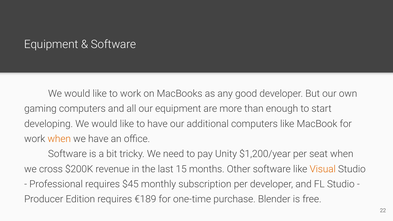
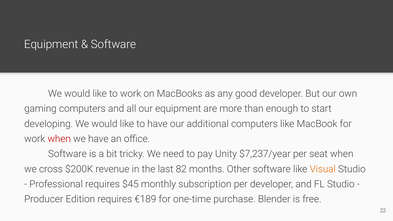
when at (59, 139) colour: orange -> red
$1,200/year: $1,200/year -> $7,237/year
15: 15 -> 82
